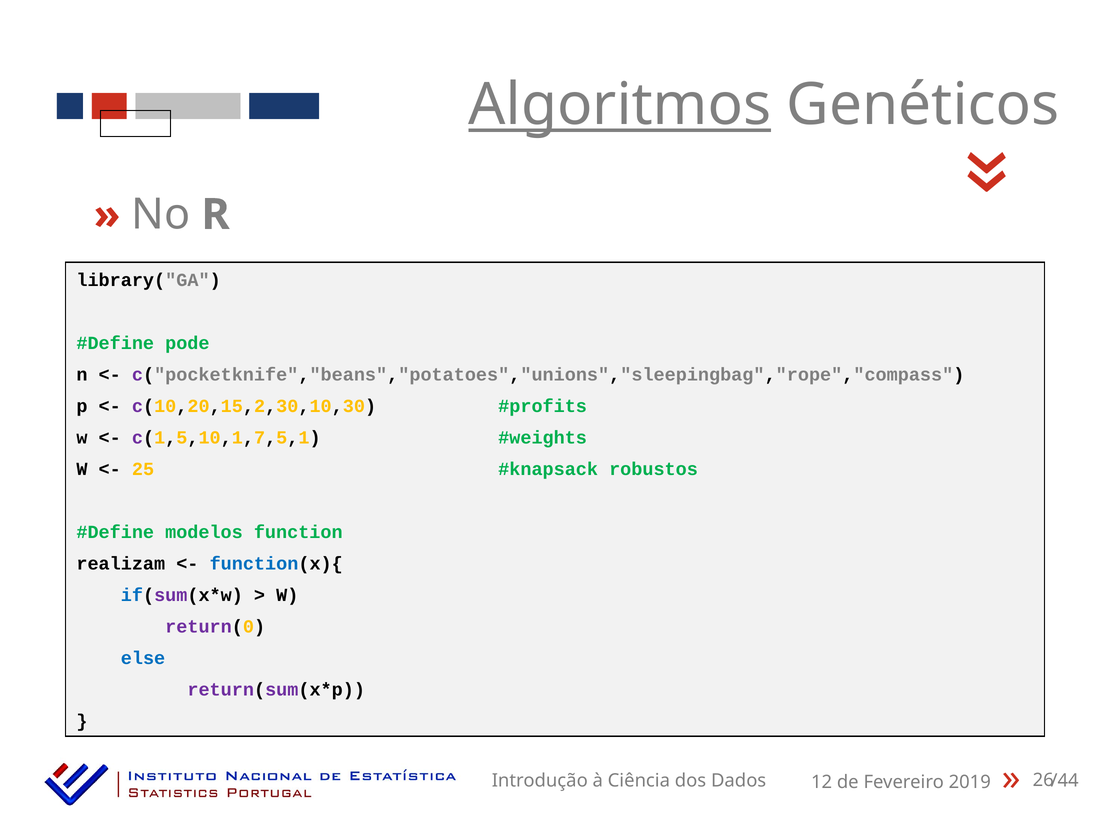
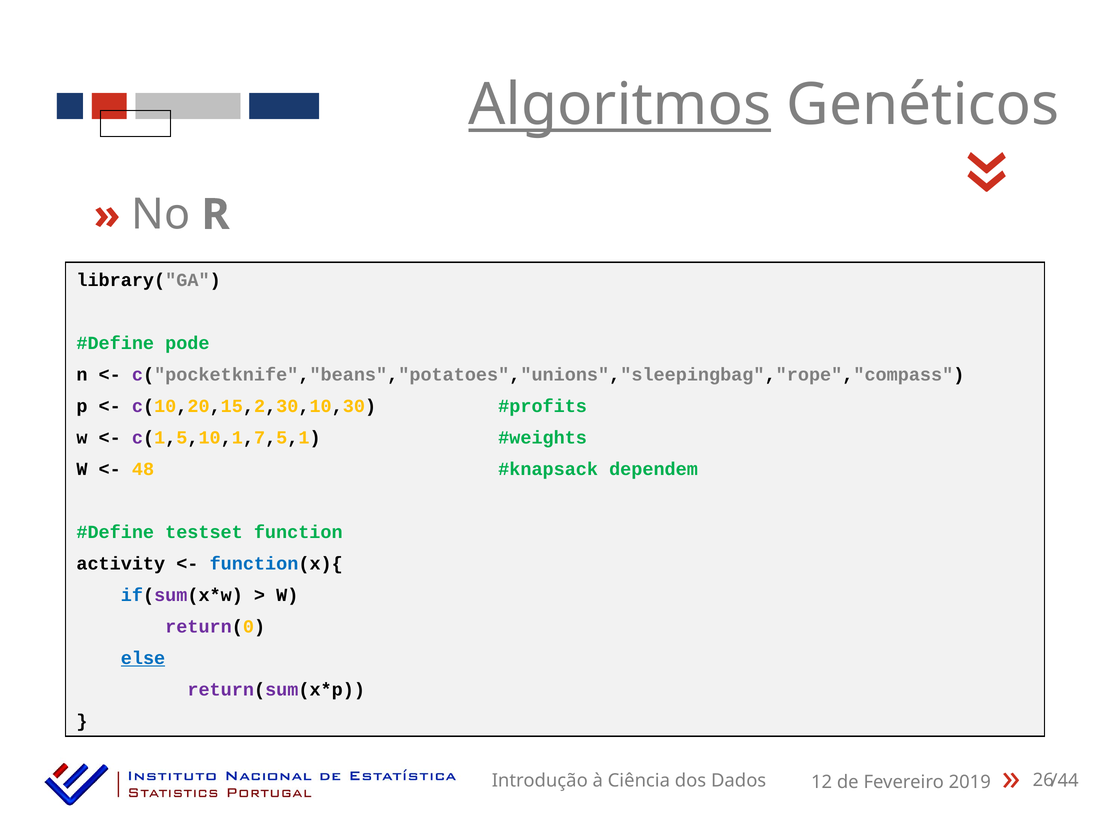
25: 25 -> 48
robustos: robustos -> dependem
modelos: modelos -> testset
realizam: realizam -> activity
else underline: none -> present
